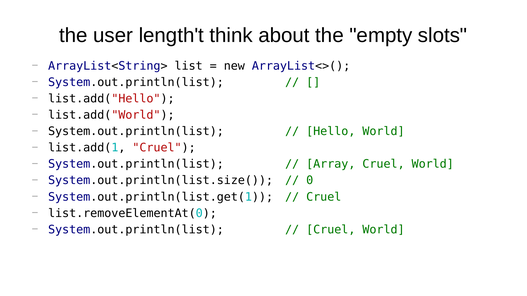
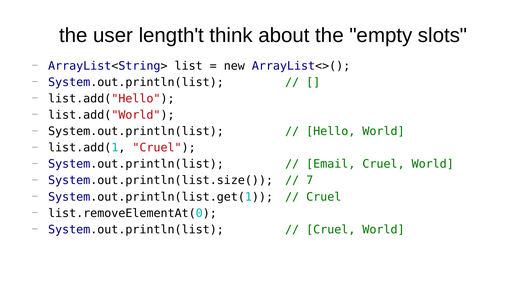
Array: Array -> Email
0: 0 -> 7
